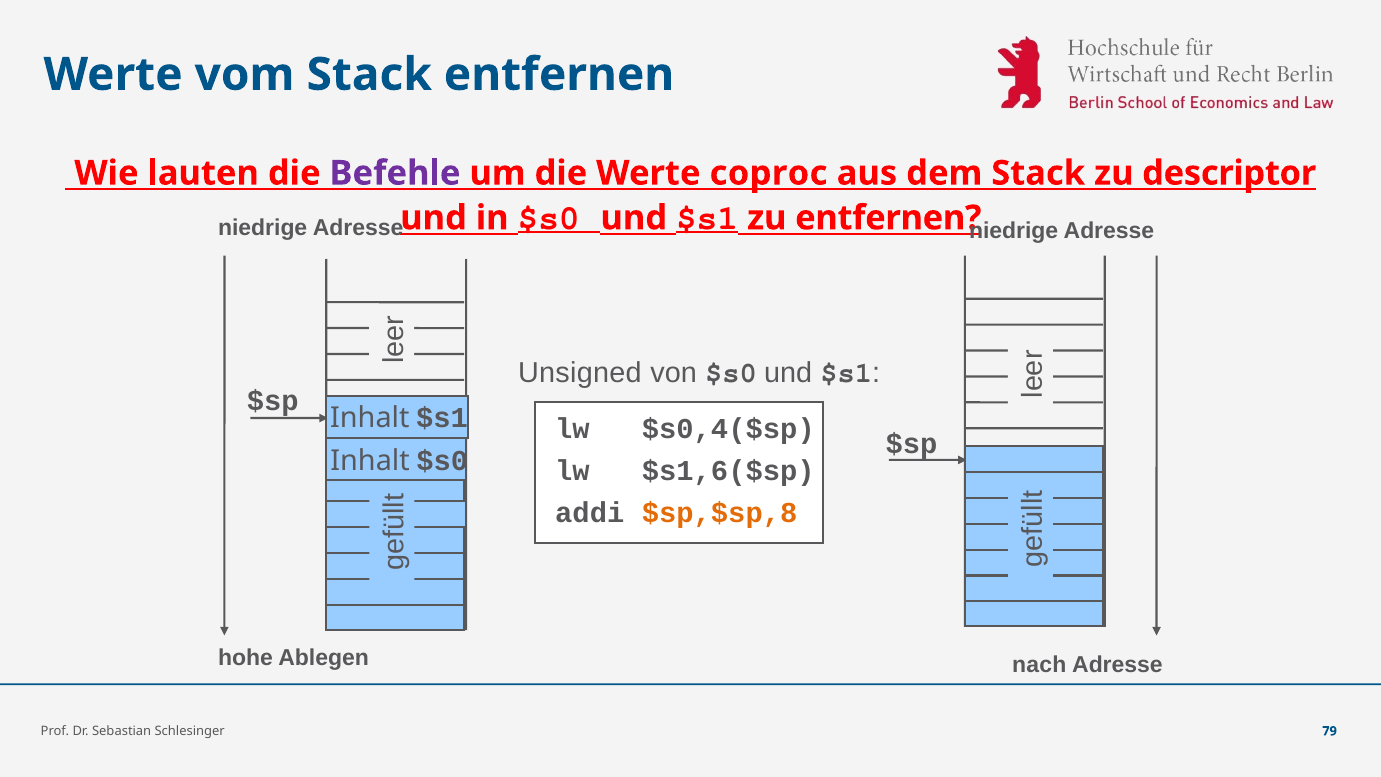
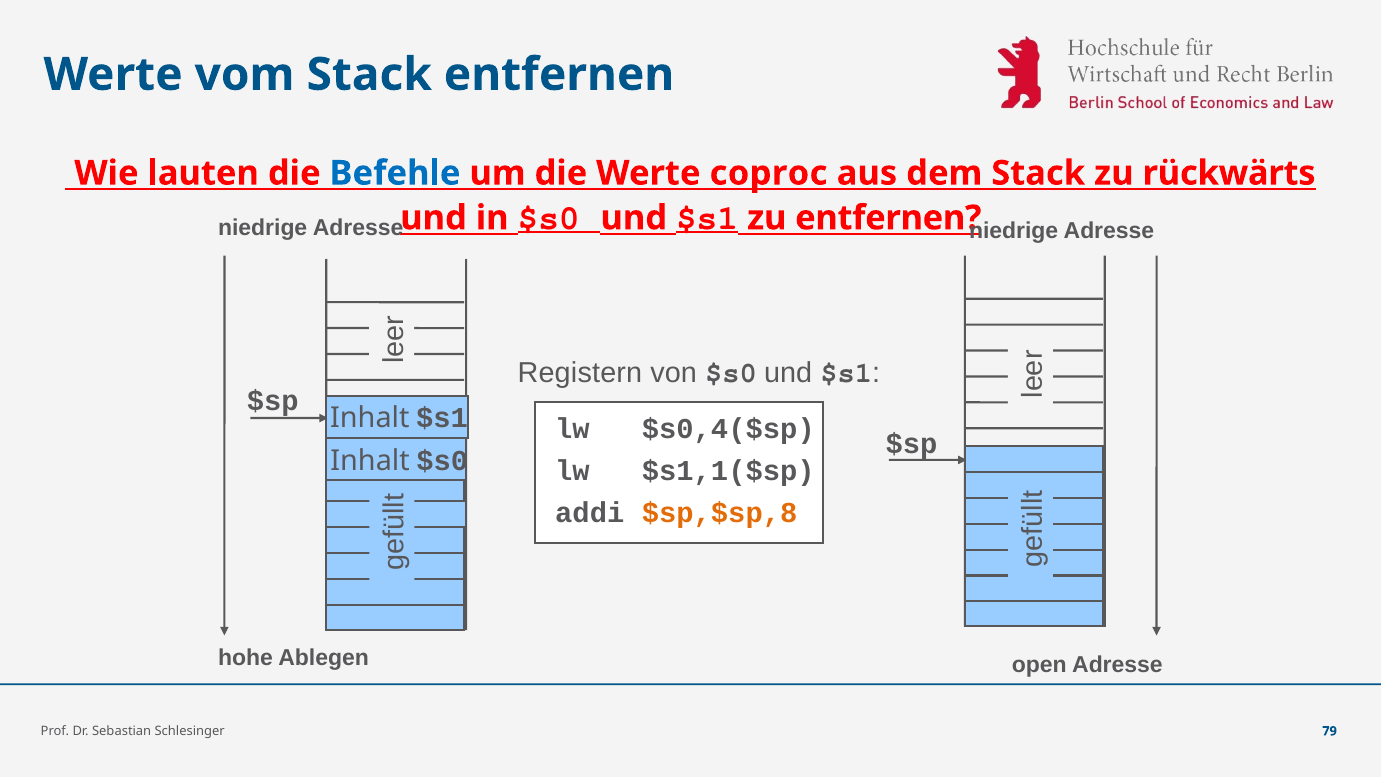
Befehle colour: purple -> blue
descriptor: descriptor -> rückwärts
Unsigned: Unsigned -> Registern
$s1,6($sp: $s1,6($sp -> $s1,1($sp
nach: nach -> open
